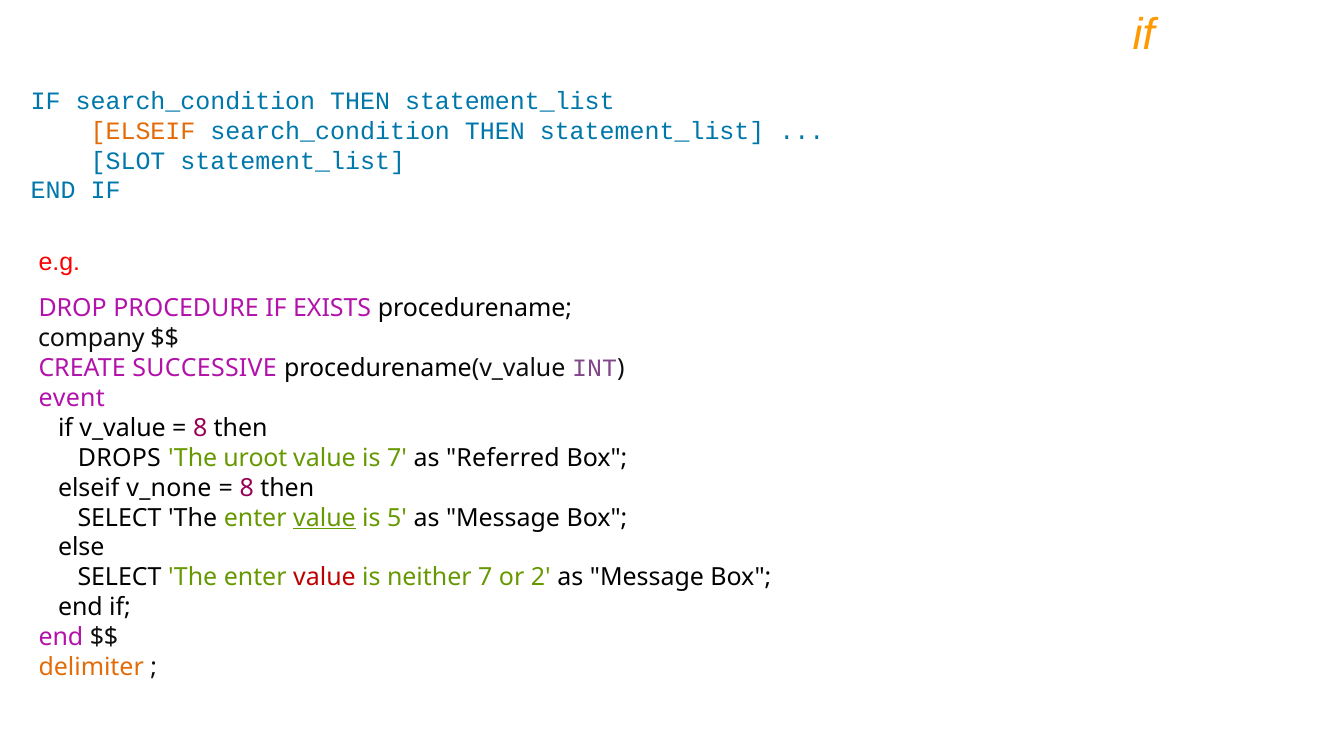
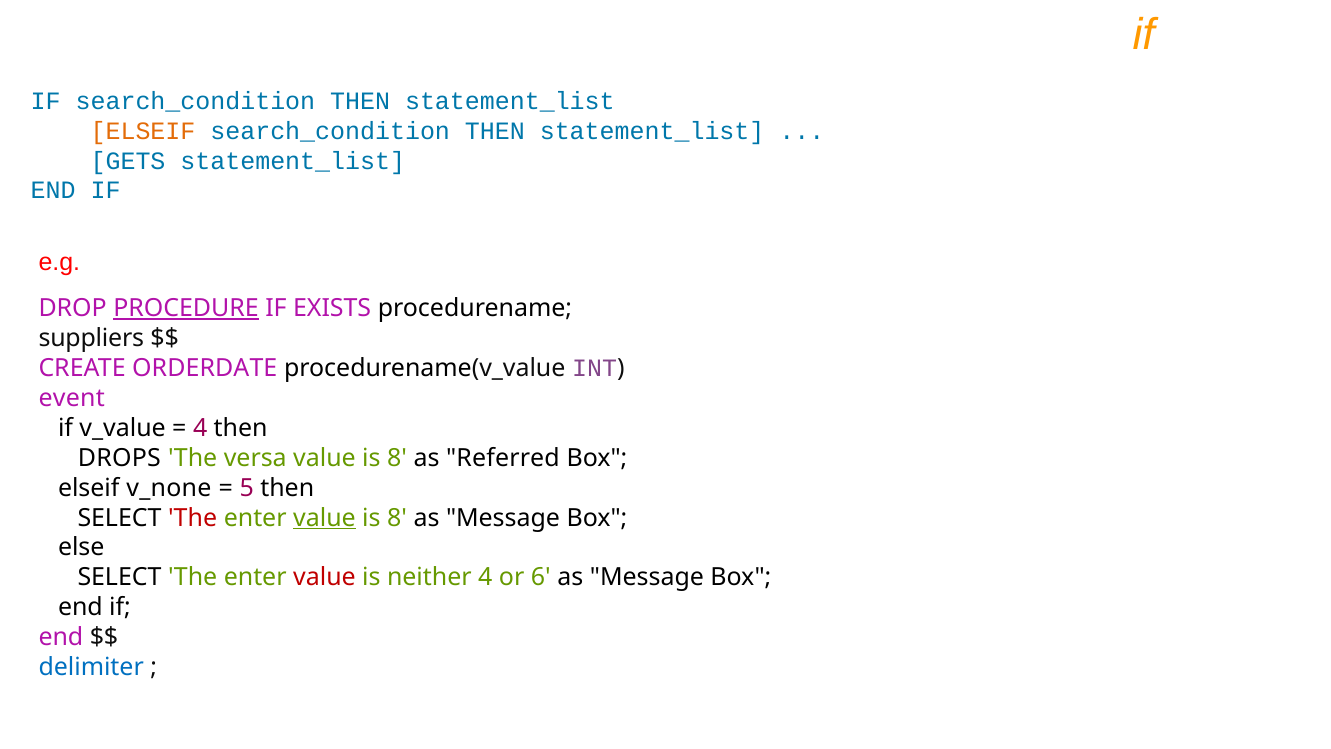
SLOT: SLOT -> GETS
PROCEDURE underline: none -> present
company: company -> suppliers
SUCCESSIVE: SUCCESSIVE -> ORDERDATE
8 at (200, 428): 8 -> 4
uroot: uroot -> versa
7 at (397, 458): 7 -> 8
8 at (247, 488): 8 -> 5
The at (193, 518) colour: black -> red
5 at (397, 518): 5 -> 8
neither 7: 7 -> 4
2: 2 -> 6
delimiter colour: orange -> blue
